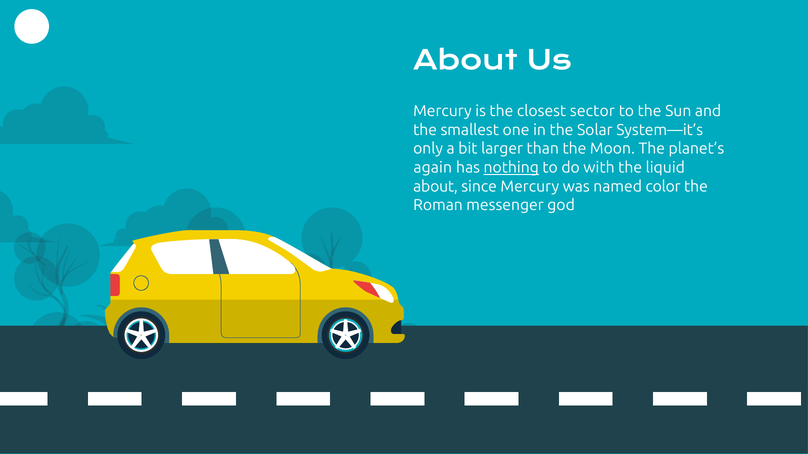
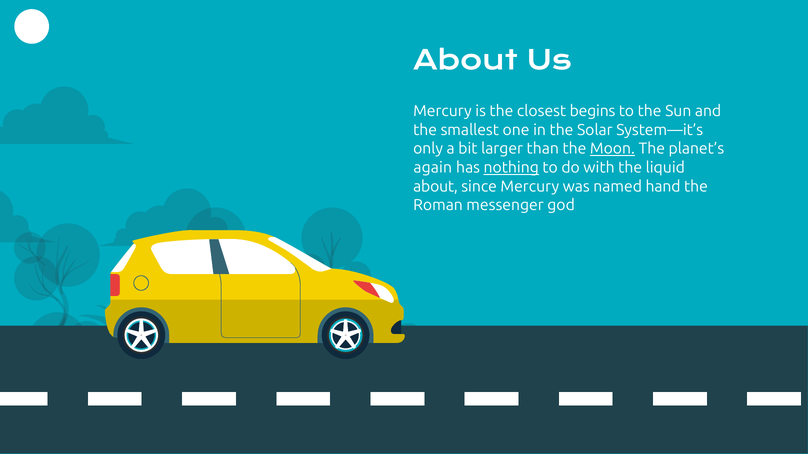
sector: sector -> begins
Moon underline: none -> present
color: color -> hand
